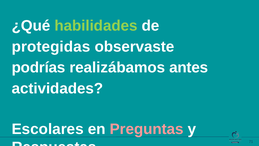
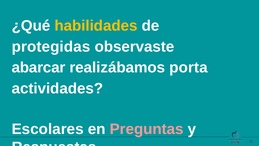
habilidades colour: light green -> yellow
podrías: podrías -> abarcar
antes: antes -> porta
